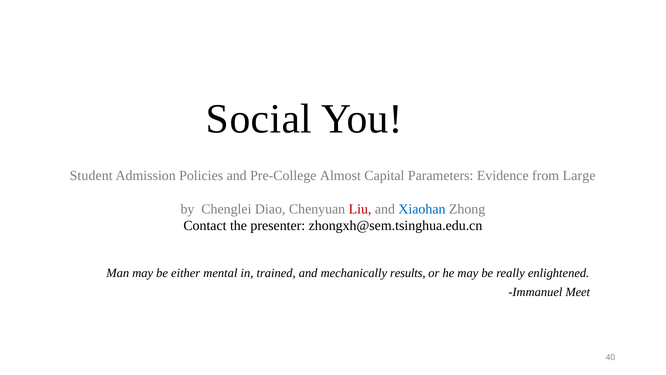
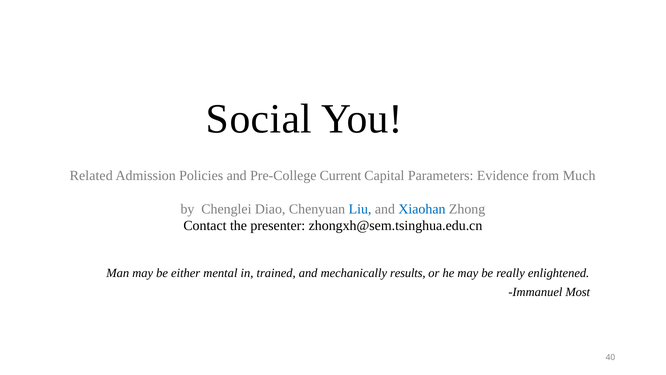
Student: Student -> Related
Almost: Almost -> Current
Large: Large -> Much
Liu colour: red -> blue
Meet: Meet -> Most
